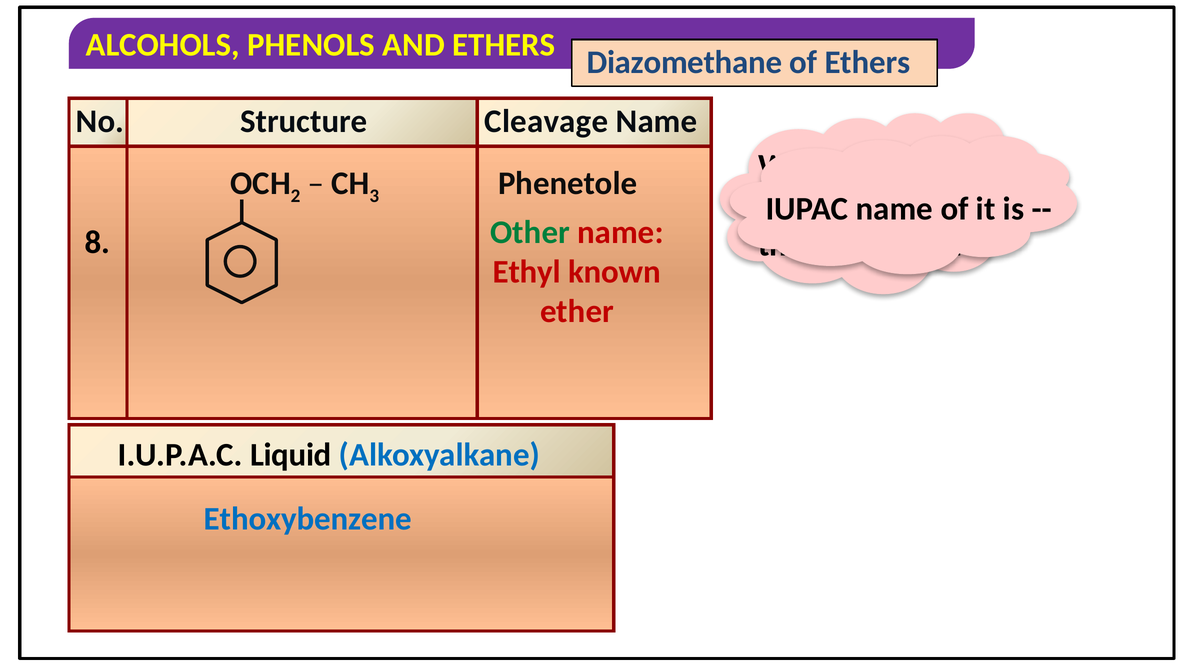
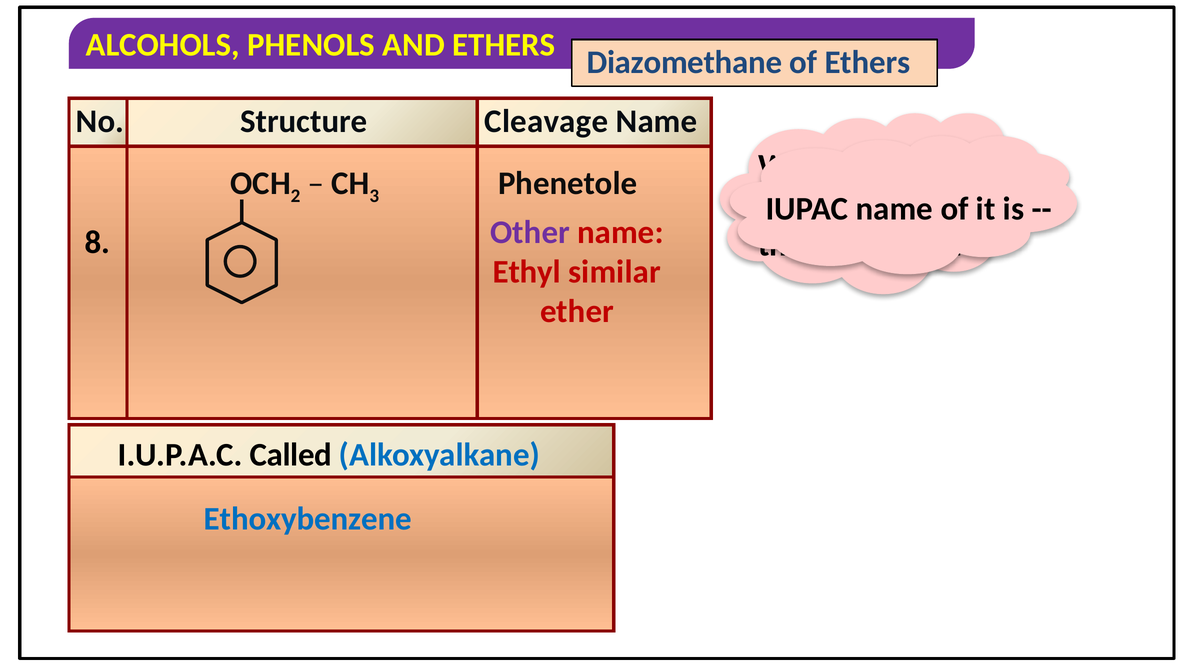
Other colour: green -> purple
known: known -> similar
Liquid: Liquid -> Called
